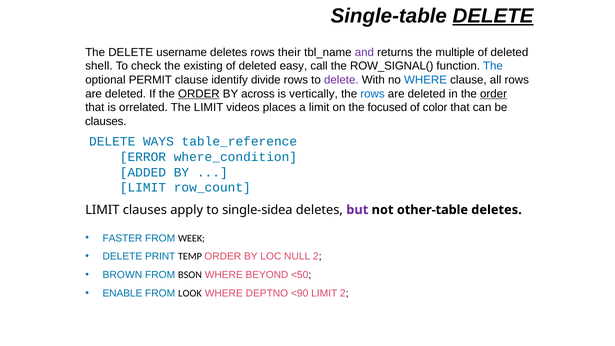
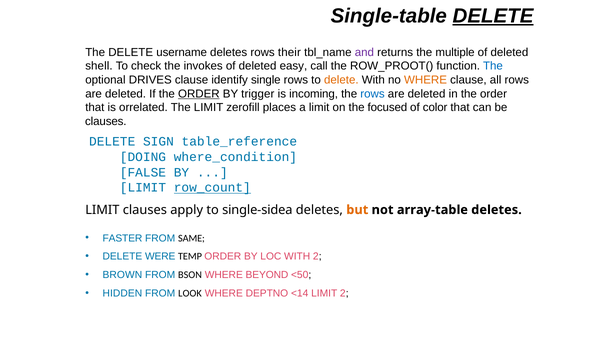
existing: existing -> invokes
ROW_SIGNAL(: ROW_SIGNAL( -> ROW_PROOT(
PERMIT: PERMIT -> DRIVES
divide: divide -> single
delete at (341, 80) colour: purple -> orange
WHERE at (426, 80) colour: blue -> orange
across: across -> trigger
vertically: vertically -> incoming
order at (494, 94) underline: present -> none
videos: videos -> zerofill
WAYS: WAYS -> SIGN
ERROR: ERROR -> DOING
ADDED: ADDED -> FALSE
row_count underline: none -> present
but colour: purple -> orange
other-table: other-table -> array-table
WEEK: WEEK -> SAME
PRINT: PRINT -> WERE
LOC NULL: NULL -> WITH
ENABLE: ENABLE -> HIDDEN
<90: <90 -> <14
